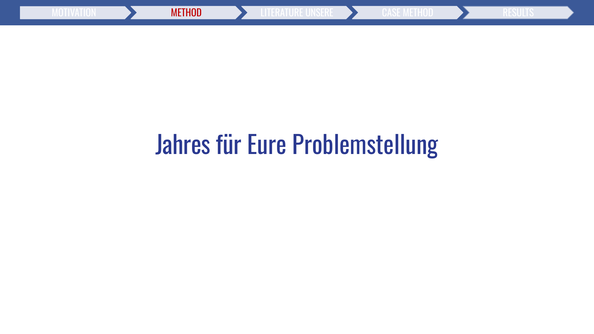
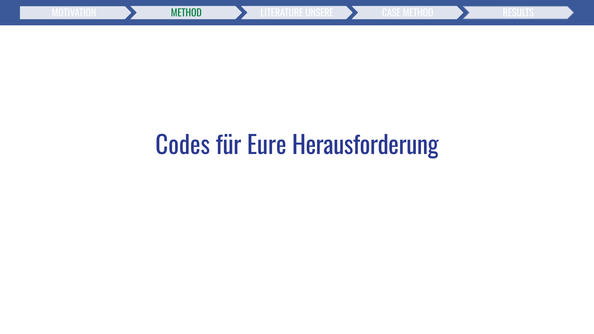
METHOD at (186, 13) colour: red -> green
Jahres: Jahres -> Codes
Problemstellung: Problemstellung -> Herausforderung
